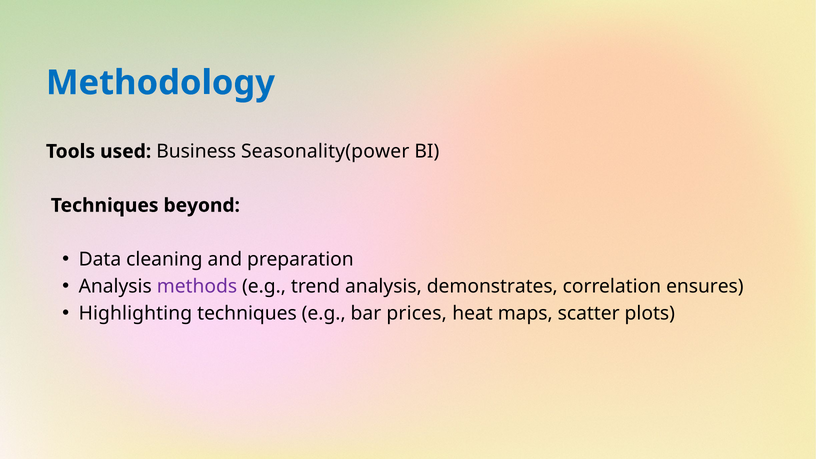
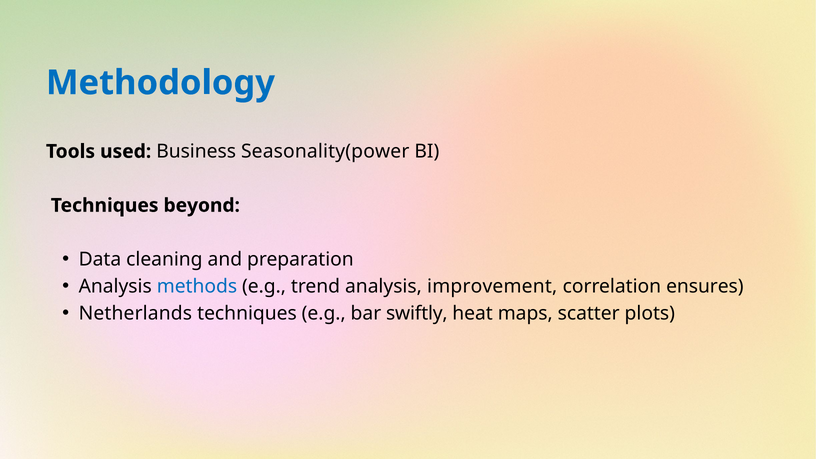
methods colour: purple -> blue
demonstrates: demonstrates -> improvement
Highlighting: Highlighting -> Netherlands
prices: prices -> swiftly
